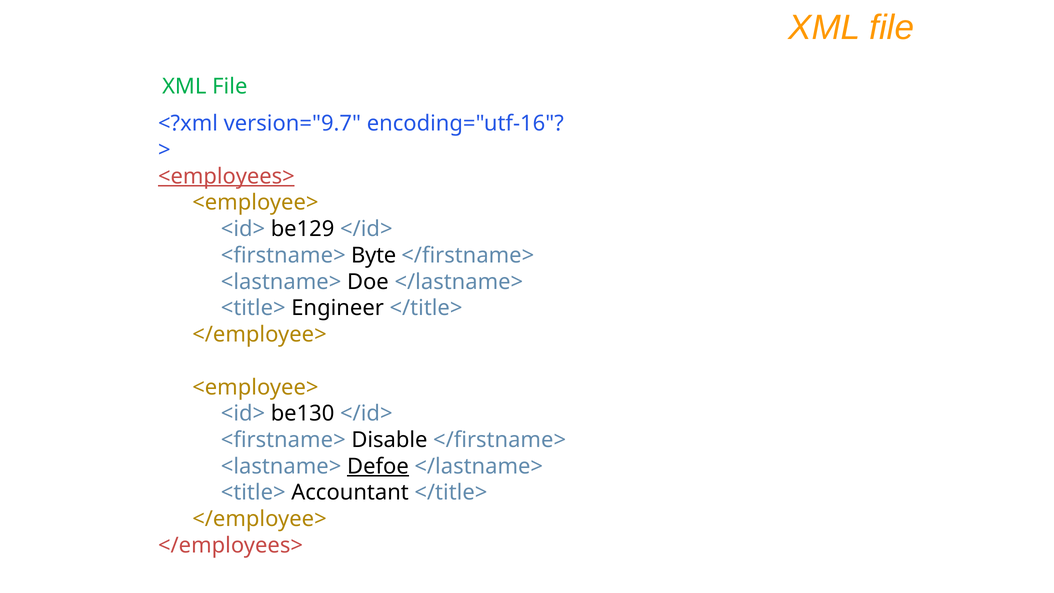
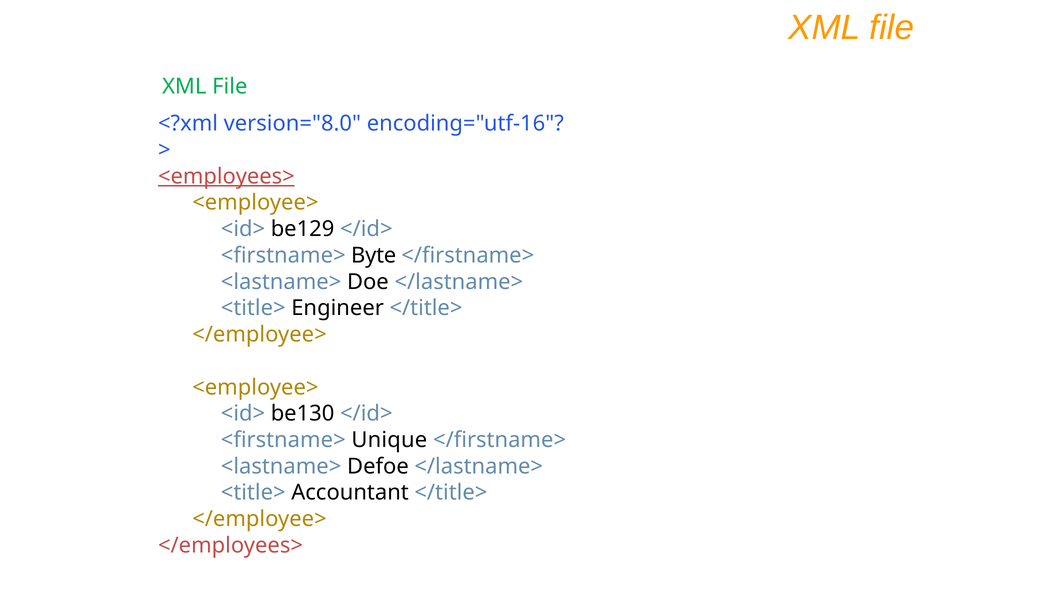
version="9.7: version="9.7 -> version="8.0
Disable: Disable -> Unique
Defoe underline: present -> none
